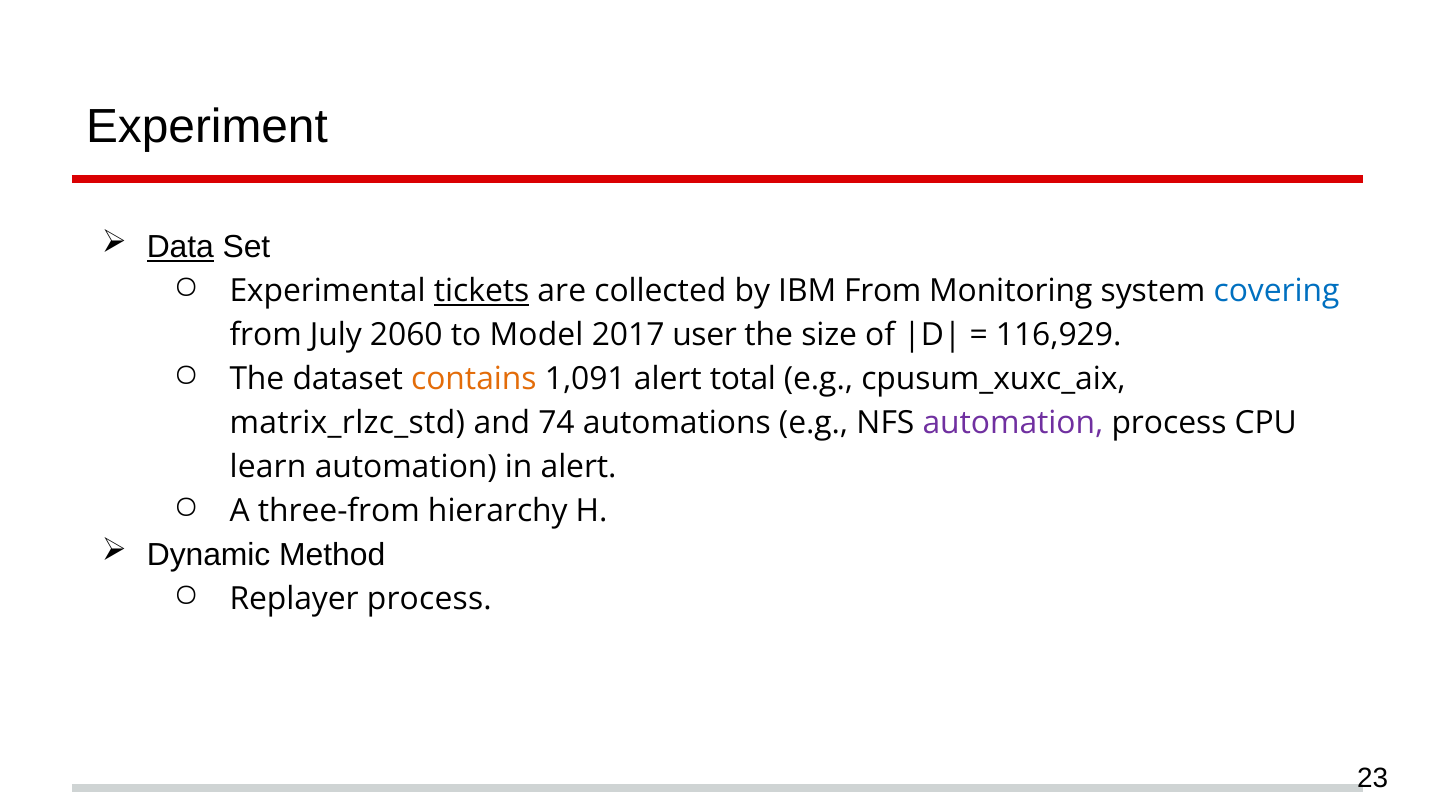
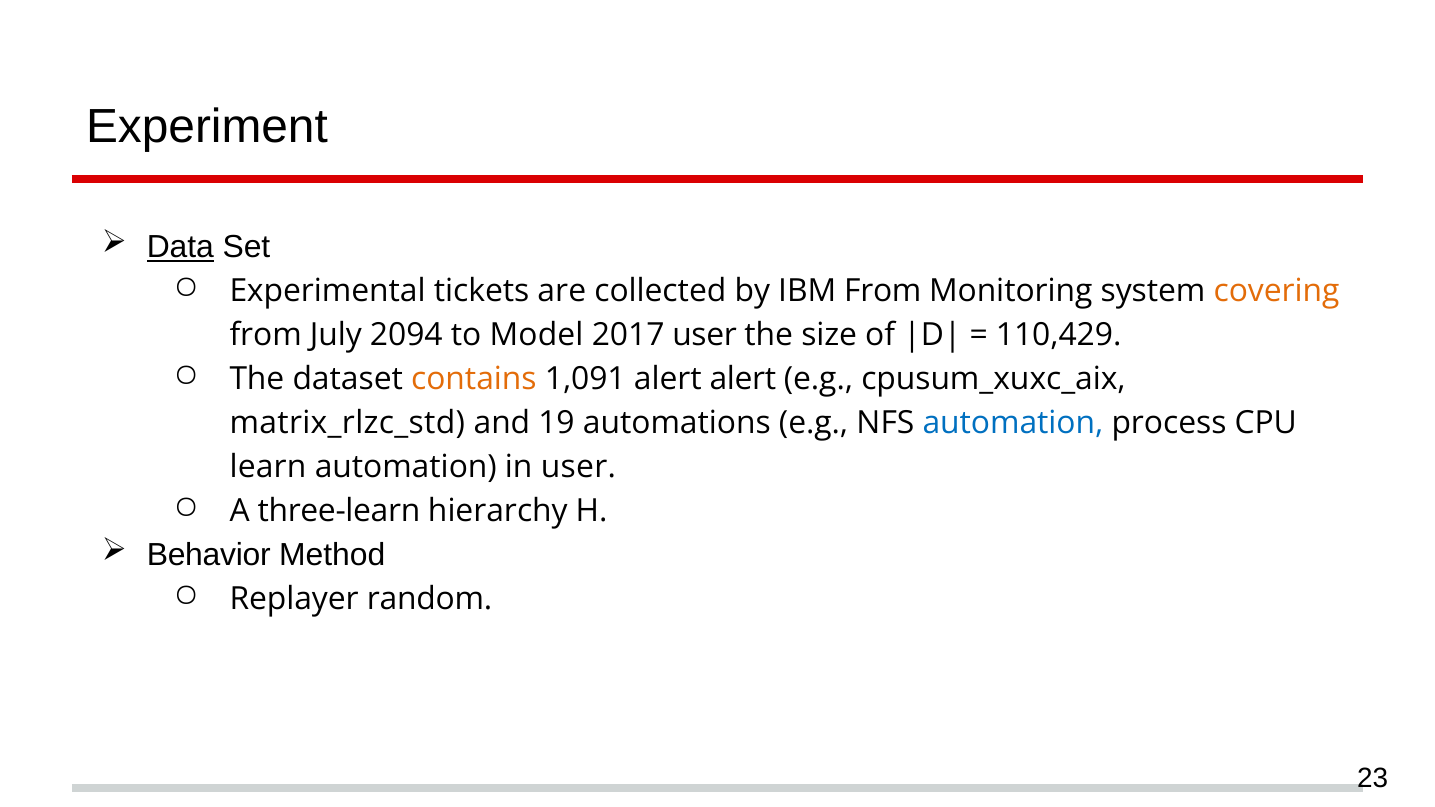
tickets underline: present -> none
covering colour: blue -> orange
2060: 2060 -> 2094
116,929: 116,929 -> 110,429
alert total: total -> alert
74: 74 -> 19
automation at (1013, 423) colour: purple -> blue
in alert: alert -> user
three-from: three-from -> three-learn
Dynamic: Dynamic -> Behavior
Replayer process: process -> random
